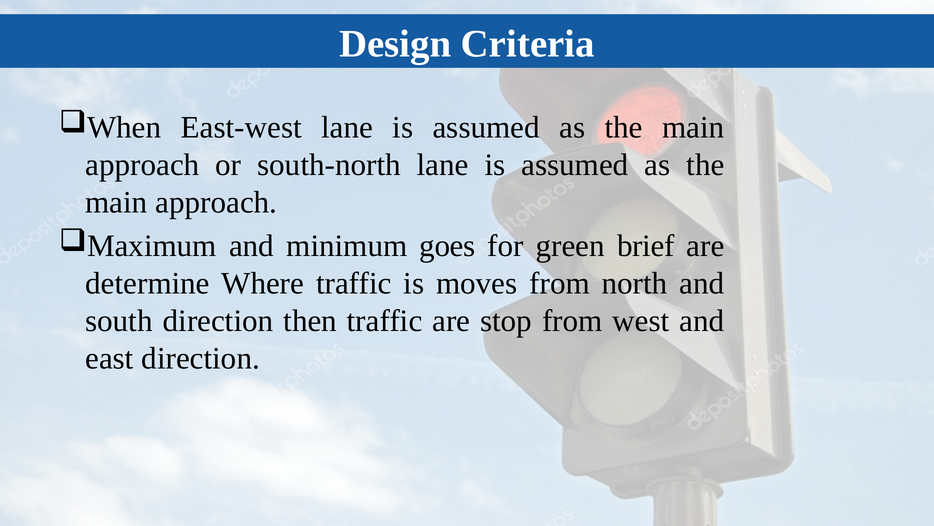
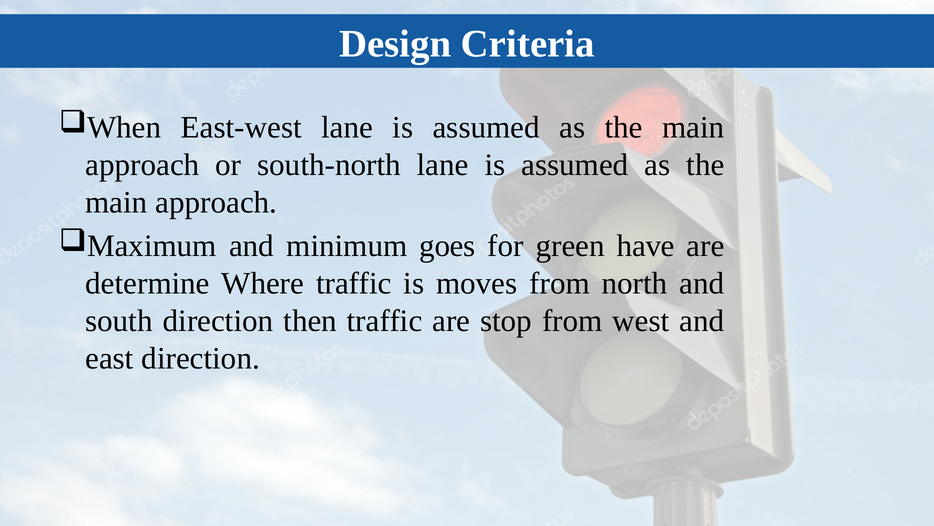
brief: brief -> have
